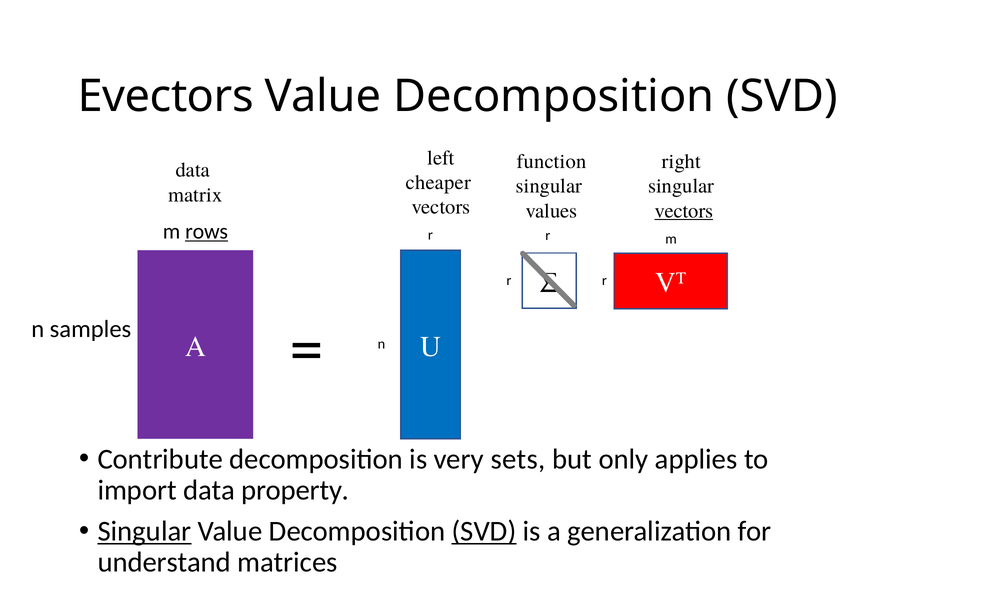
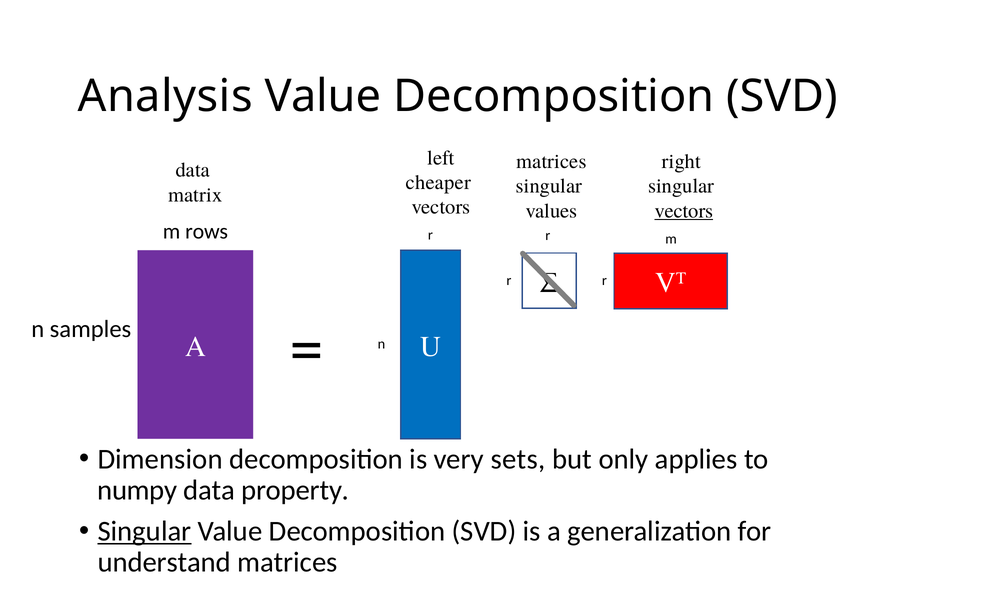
Evectors: Evectors -> Analysis
function at (551, 162): function -> matrices
rows underline: present -> none
Contribute: Contribute -> Dimension
import: import -> numpy
SVD at (484, 532) underline: present -> none
